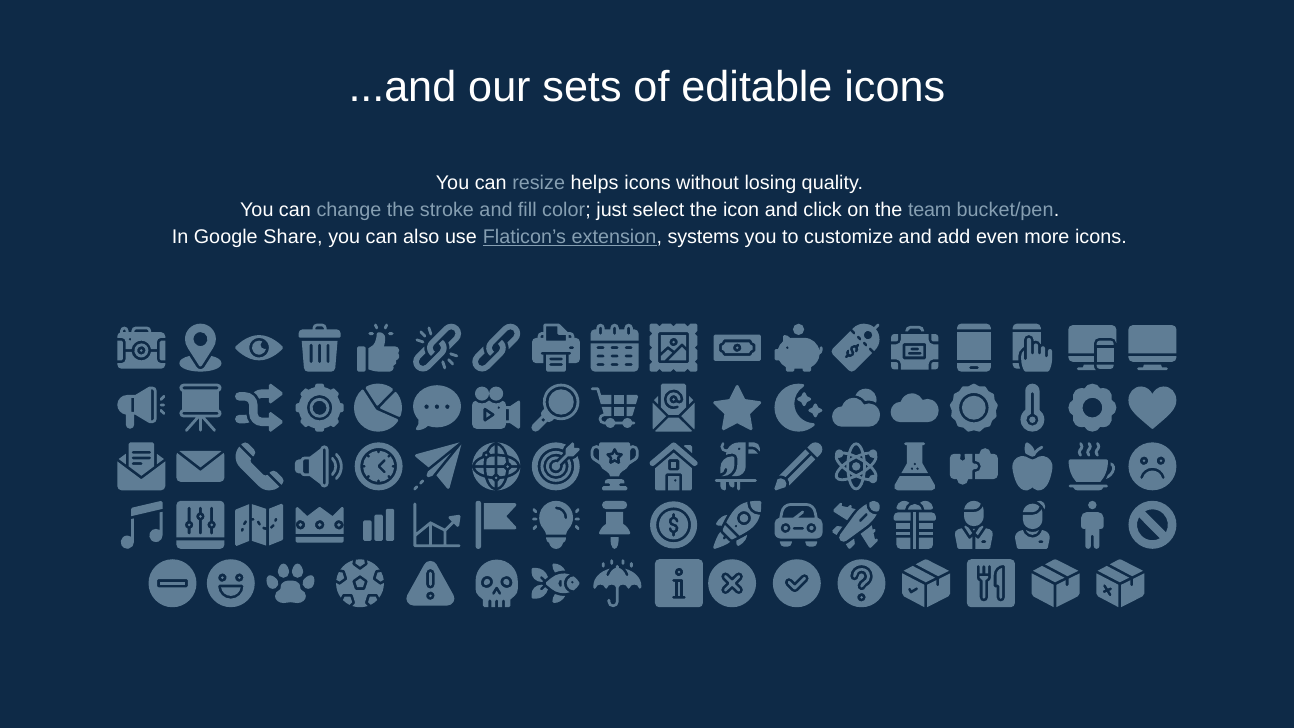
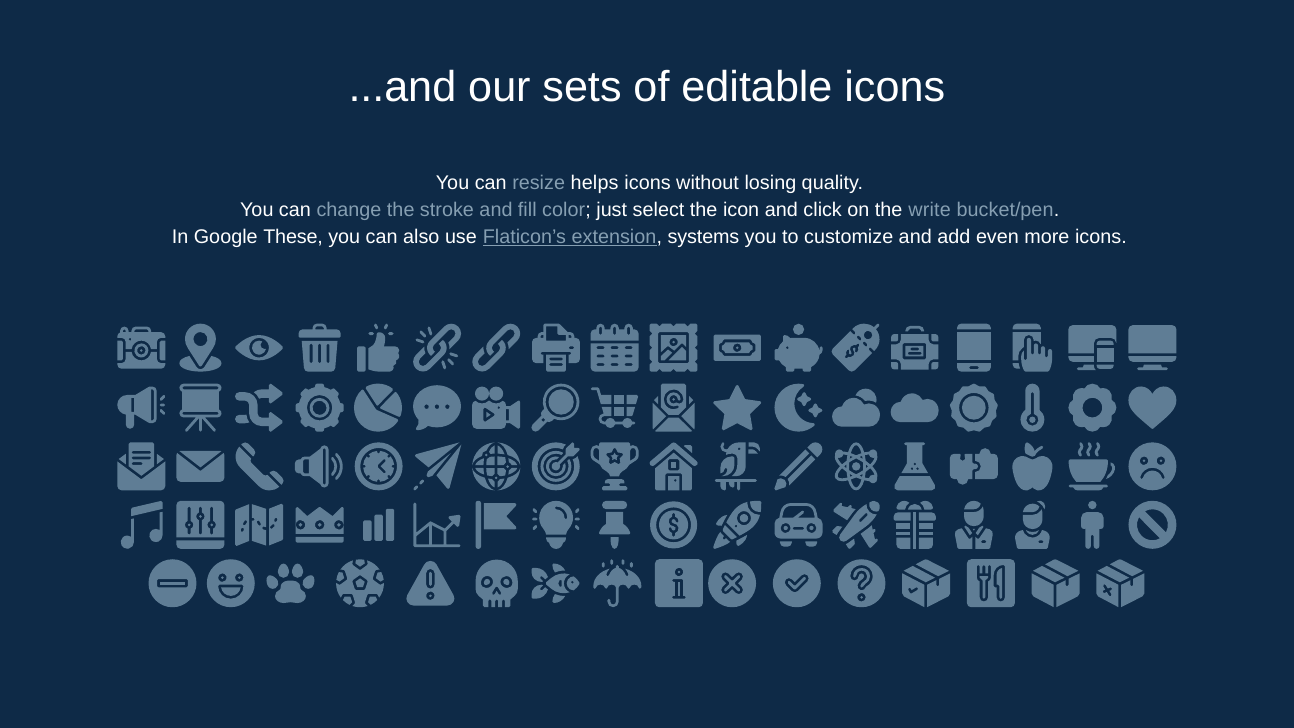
team: team -> write
Share: Share -> These
